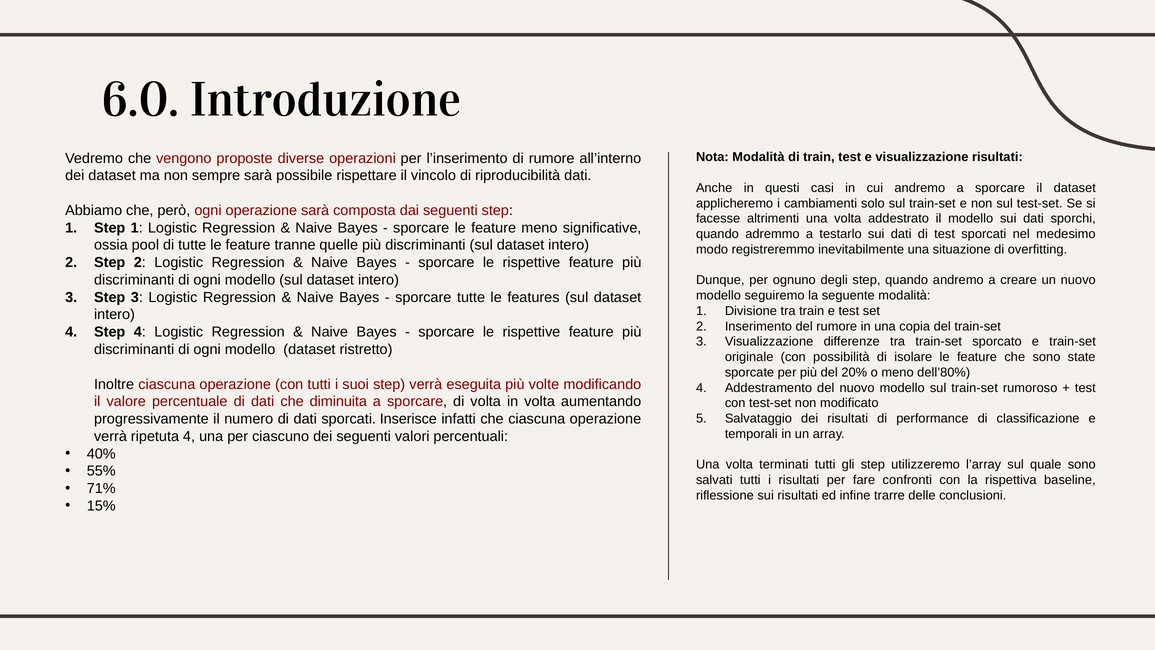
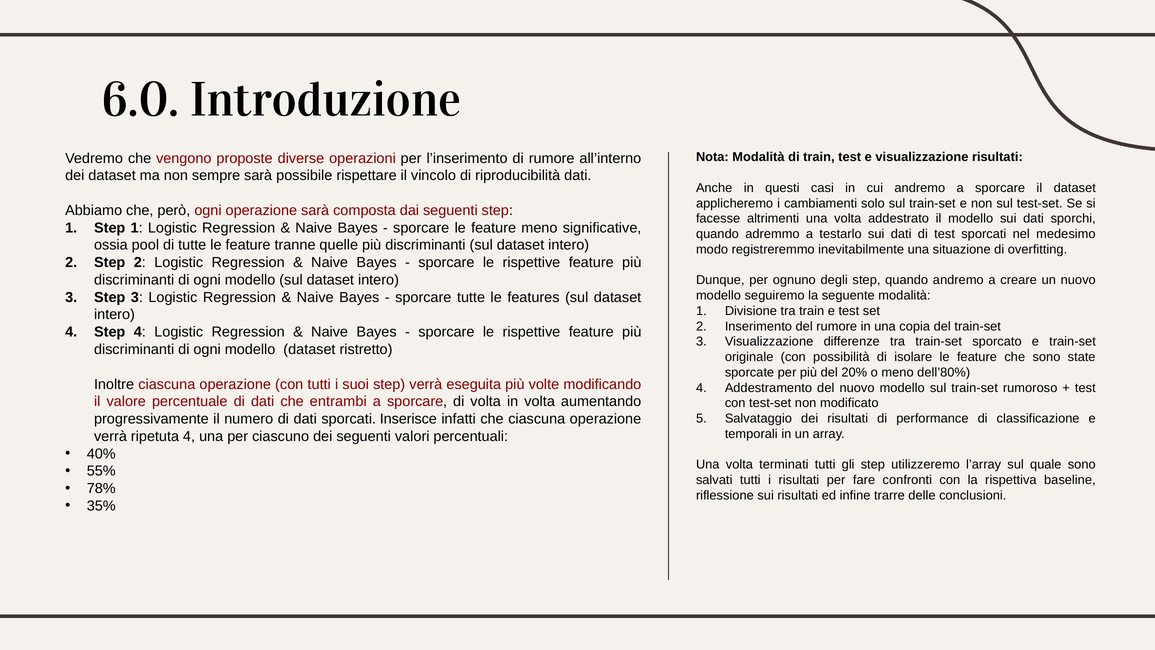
diminuita: diminuita -> entrambi
71%: 71% -> 78%
15%: 15% -> 35%
